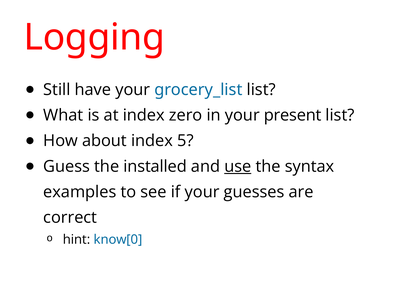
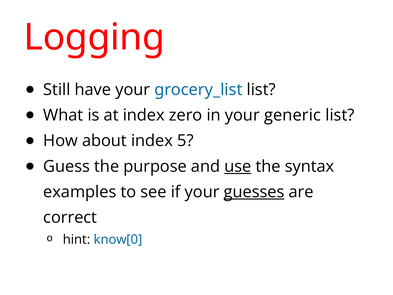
present: present -> generic
installed: installed -> purpose
guesses underline: none -> present
